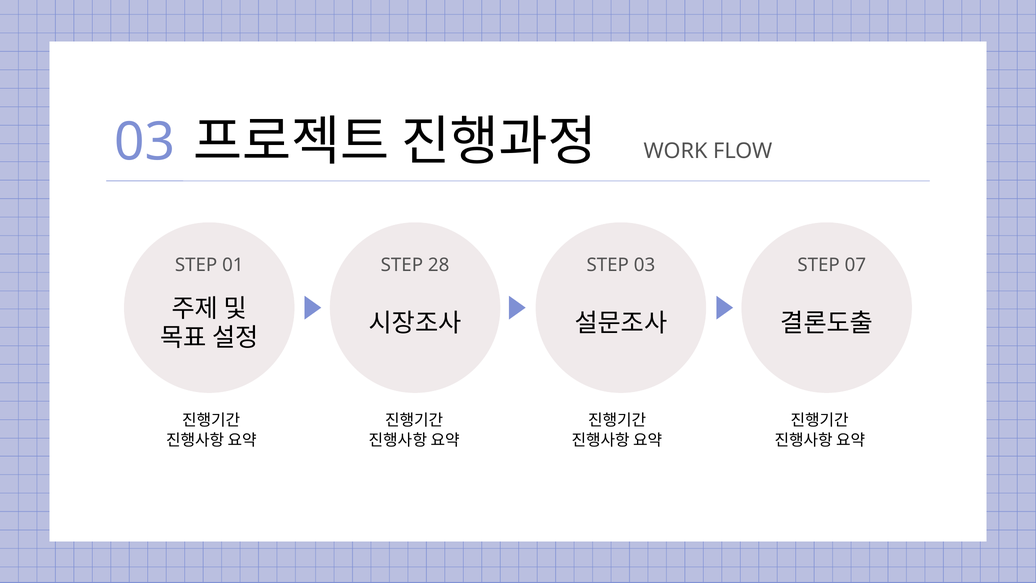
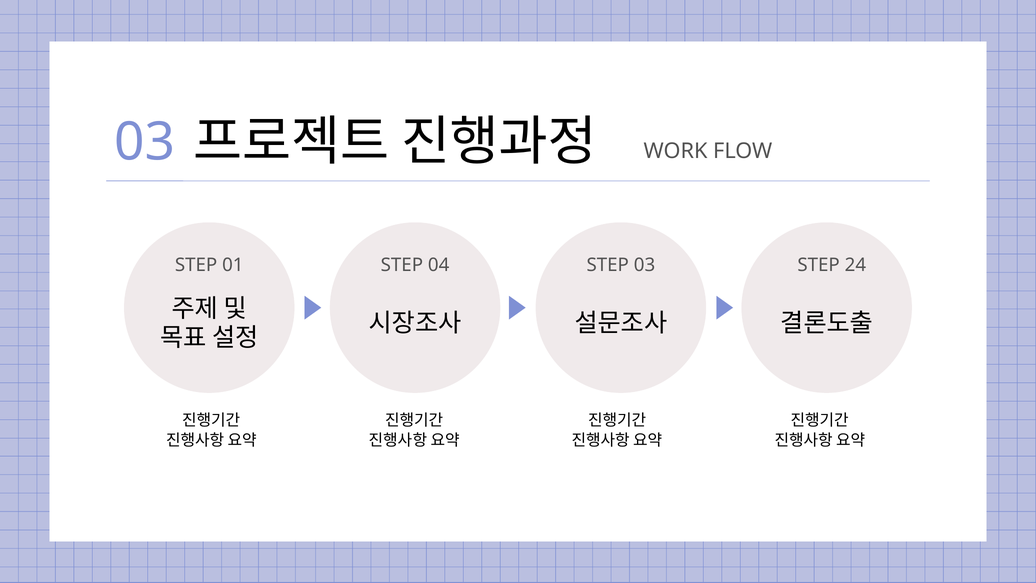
28: 28 -> 04
07: 07 -> 24
